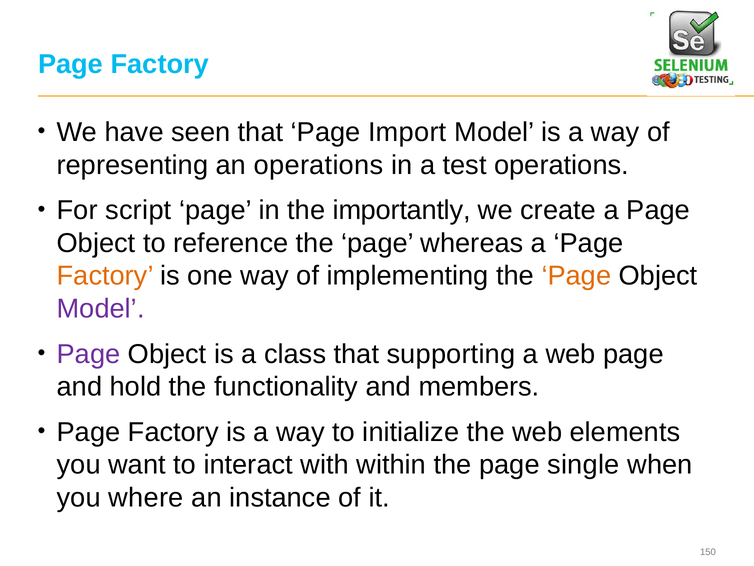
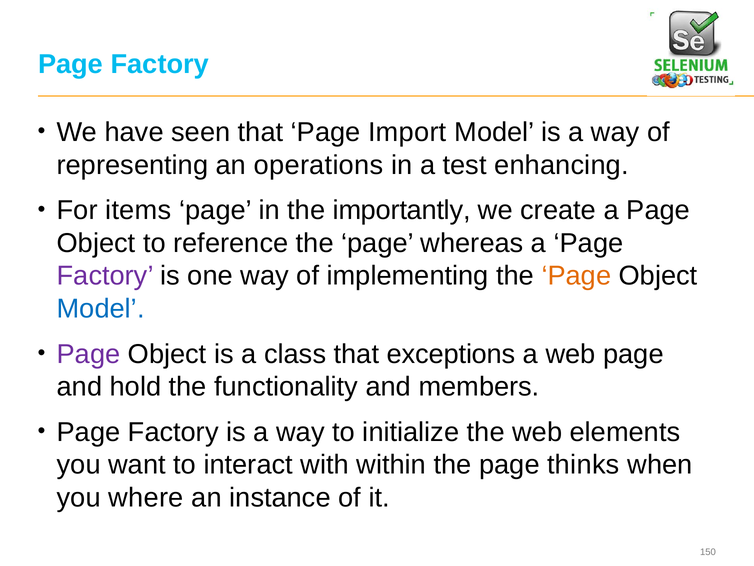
test operations: operations -> enhancing
script: script -> items
Factory at (105, 276) colour: orange -> purple
Model at (101, 308) colour: purple -> blue
supporting: supporting -> exceptions
single: single -> thinks
